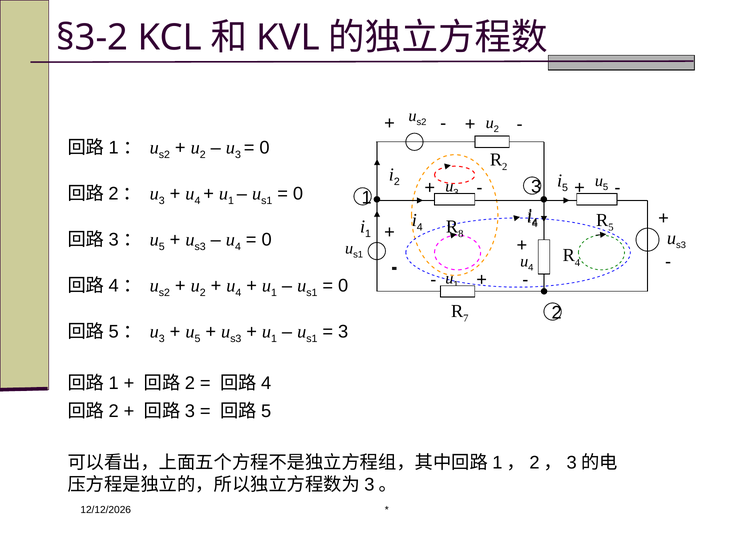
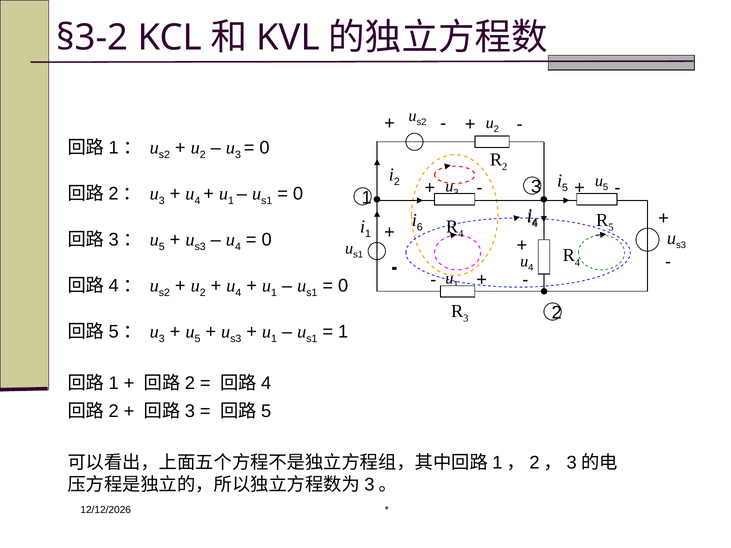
4 at (420, 228): 4 -> 6
8 at (461, 234): 8 -> 4
7 at (466, 318): 7 -> 3
3 at (343, 332): 3 -> 1
